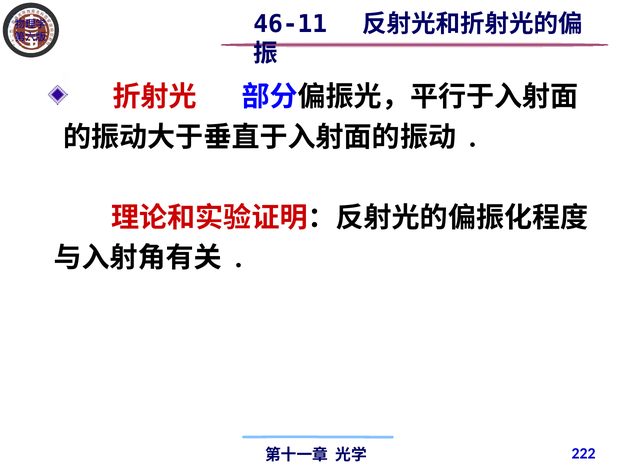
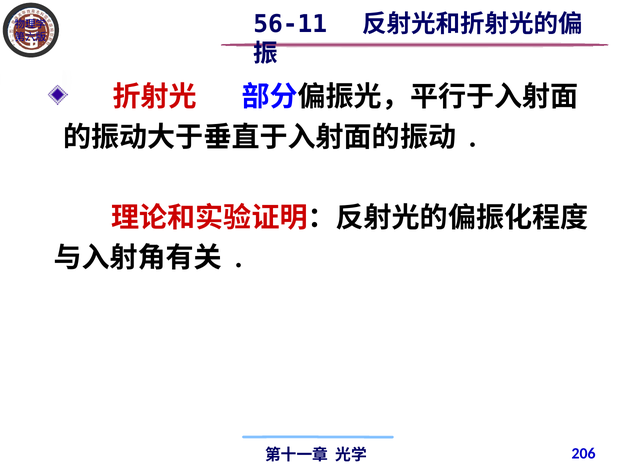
46-11: 46-11 -> 56-11
222: 222 -> 206
